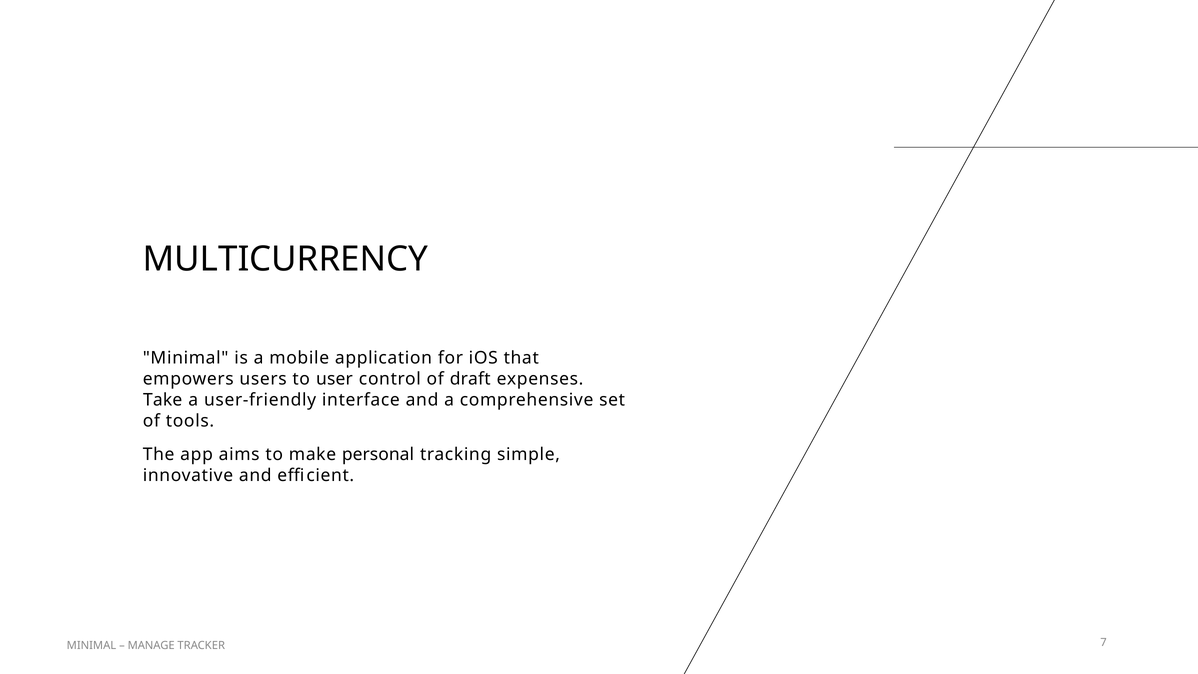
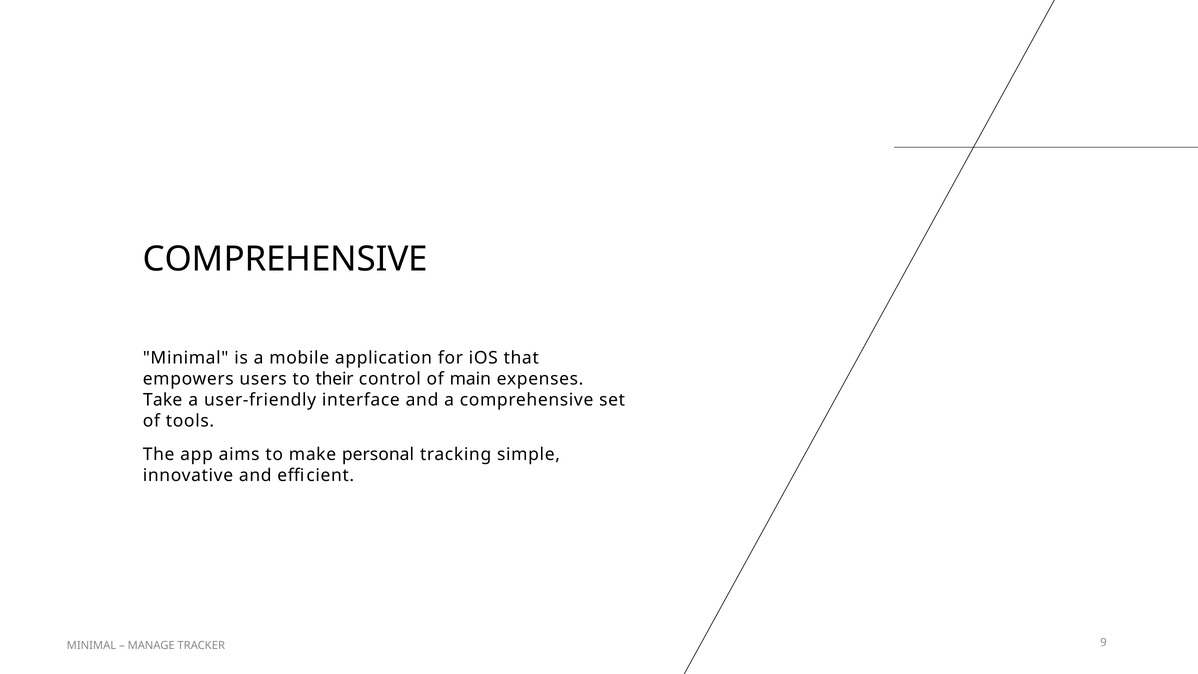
MULTICURRENCY at (285, 259): MULTICURRENCY -> COMPREHENSIVE
user: user -> their
draft: draft -> main
7: 7 -> 9
